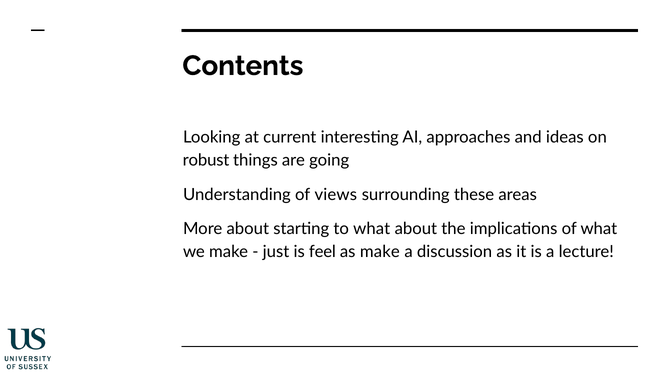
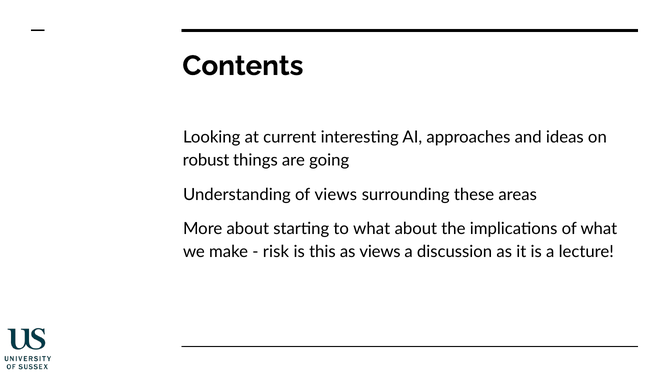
just: just -> risk
feel: feel -> this
as make: make -> views
